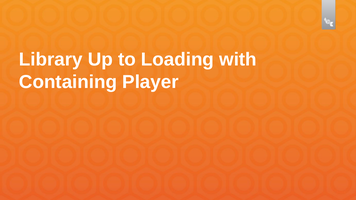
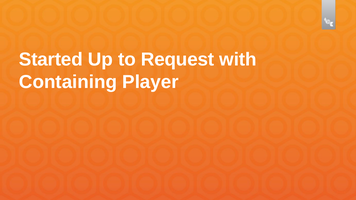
Library: Library -> Started
Loading: Loading -> Request
